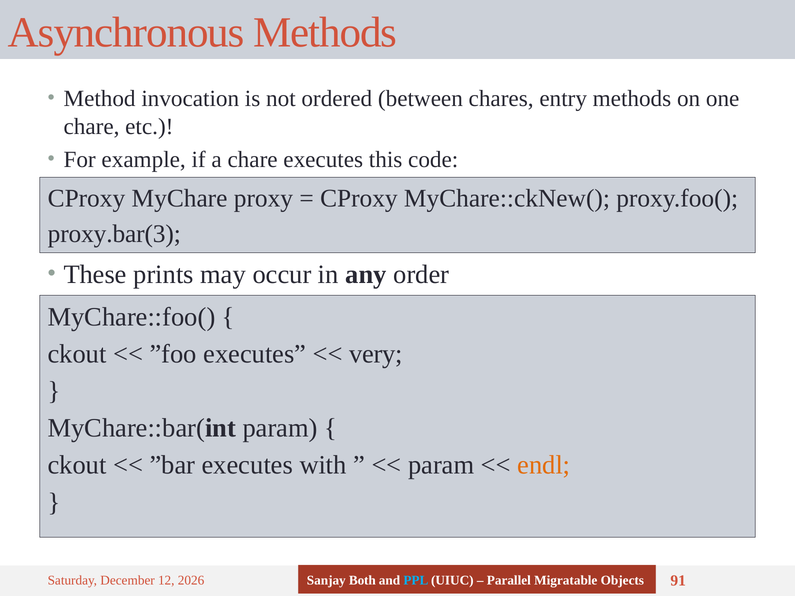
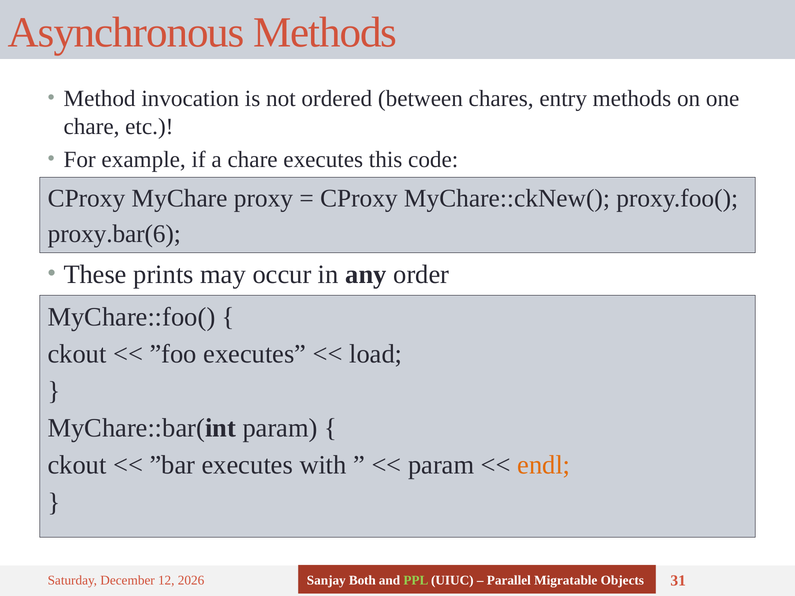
proxy.bar(3: proxy.bar(3 -> proxy.bar(6
very: very -> load
PPL colour: light blue -> light green
91: 91 -> 31
